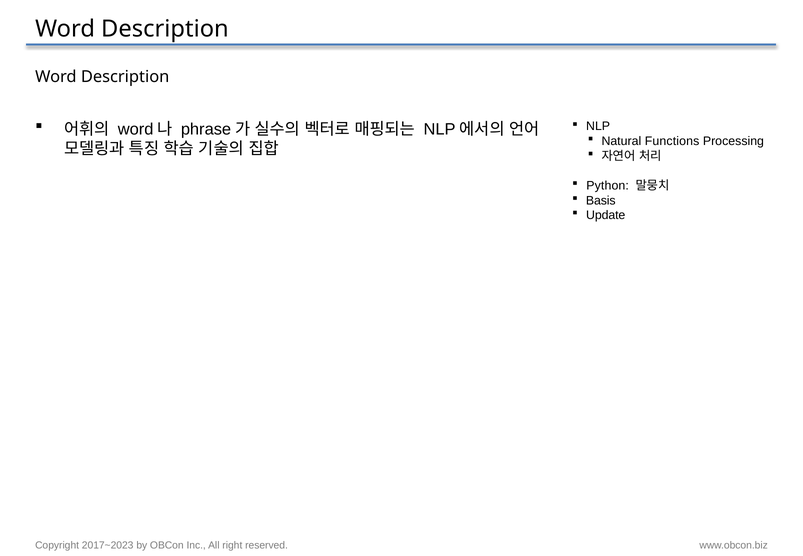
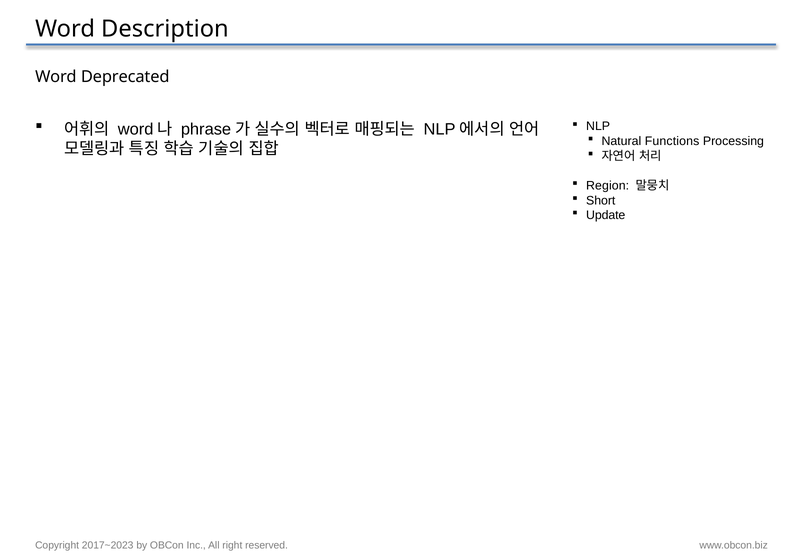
Description at (125, 77): Description -> Deprecated
Python: Python -> Region
Basis: Basis -> Short
